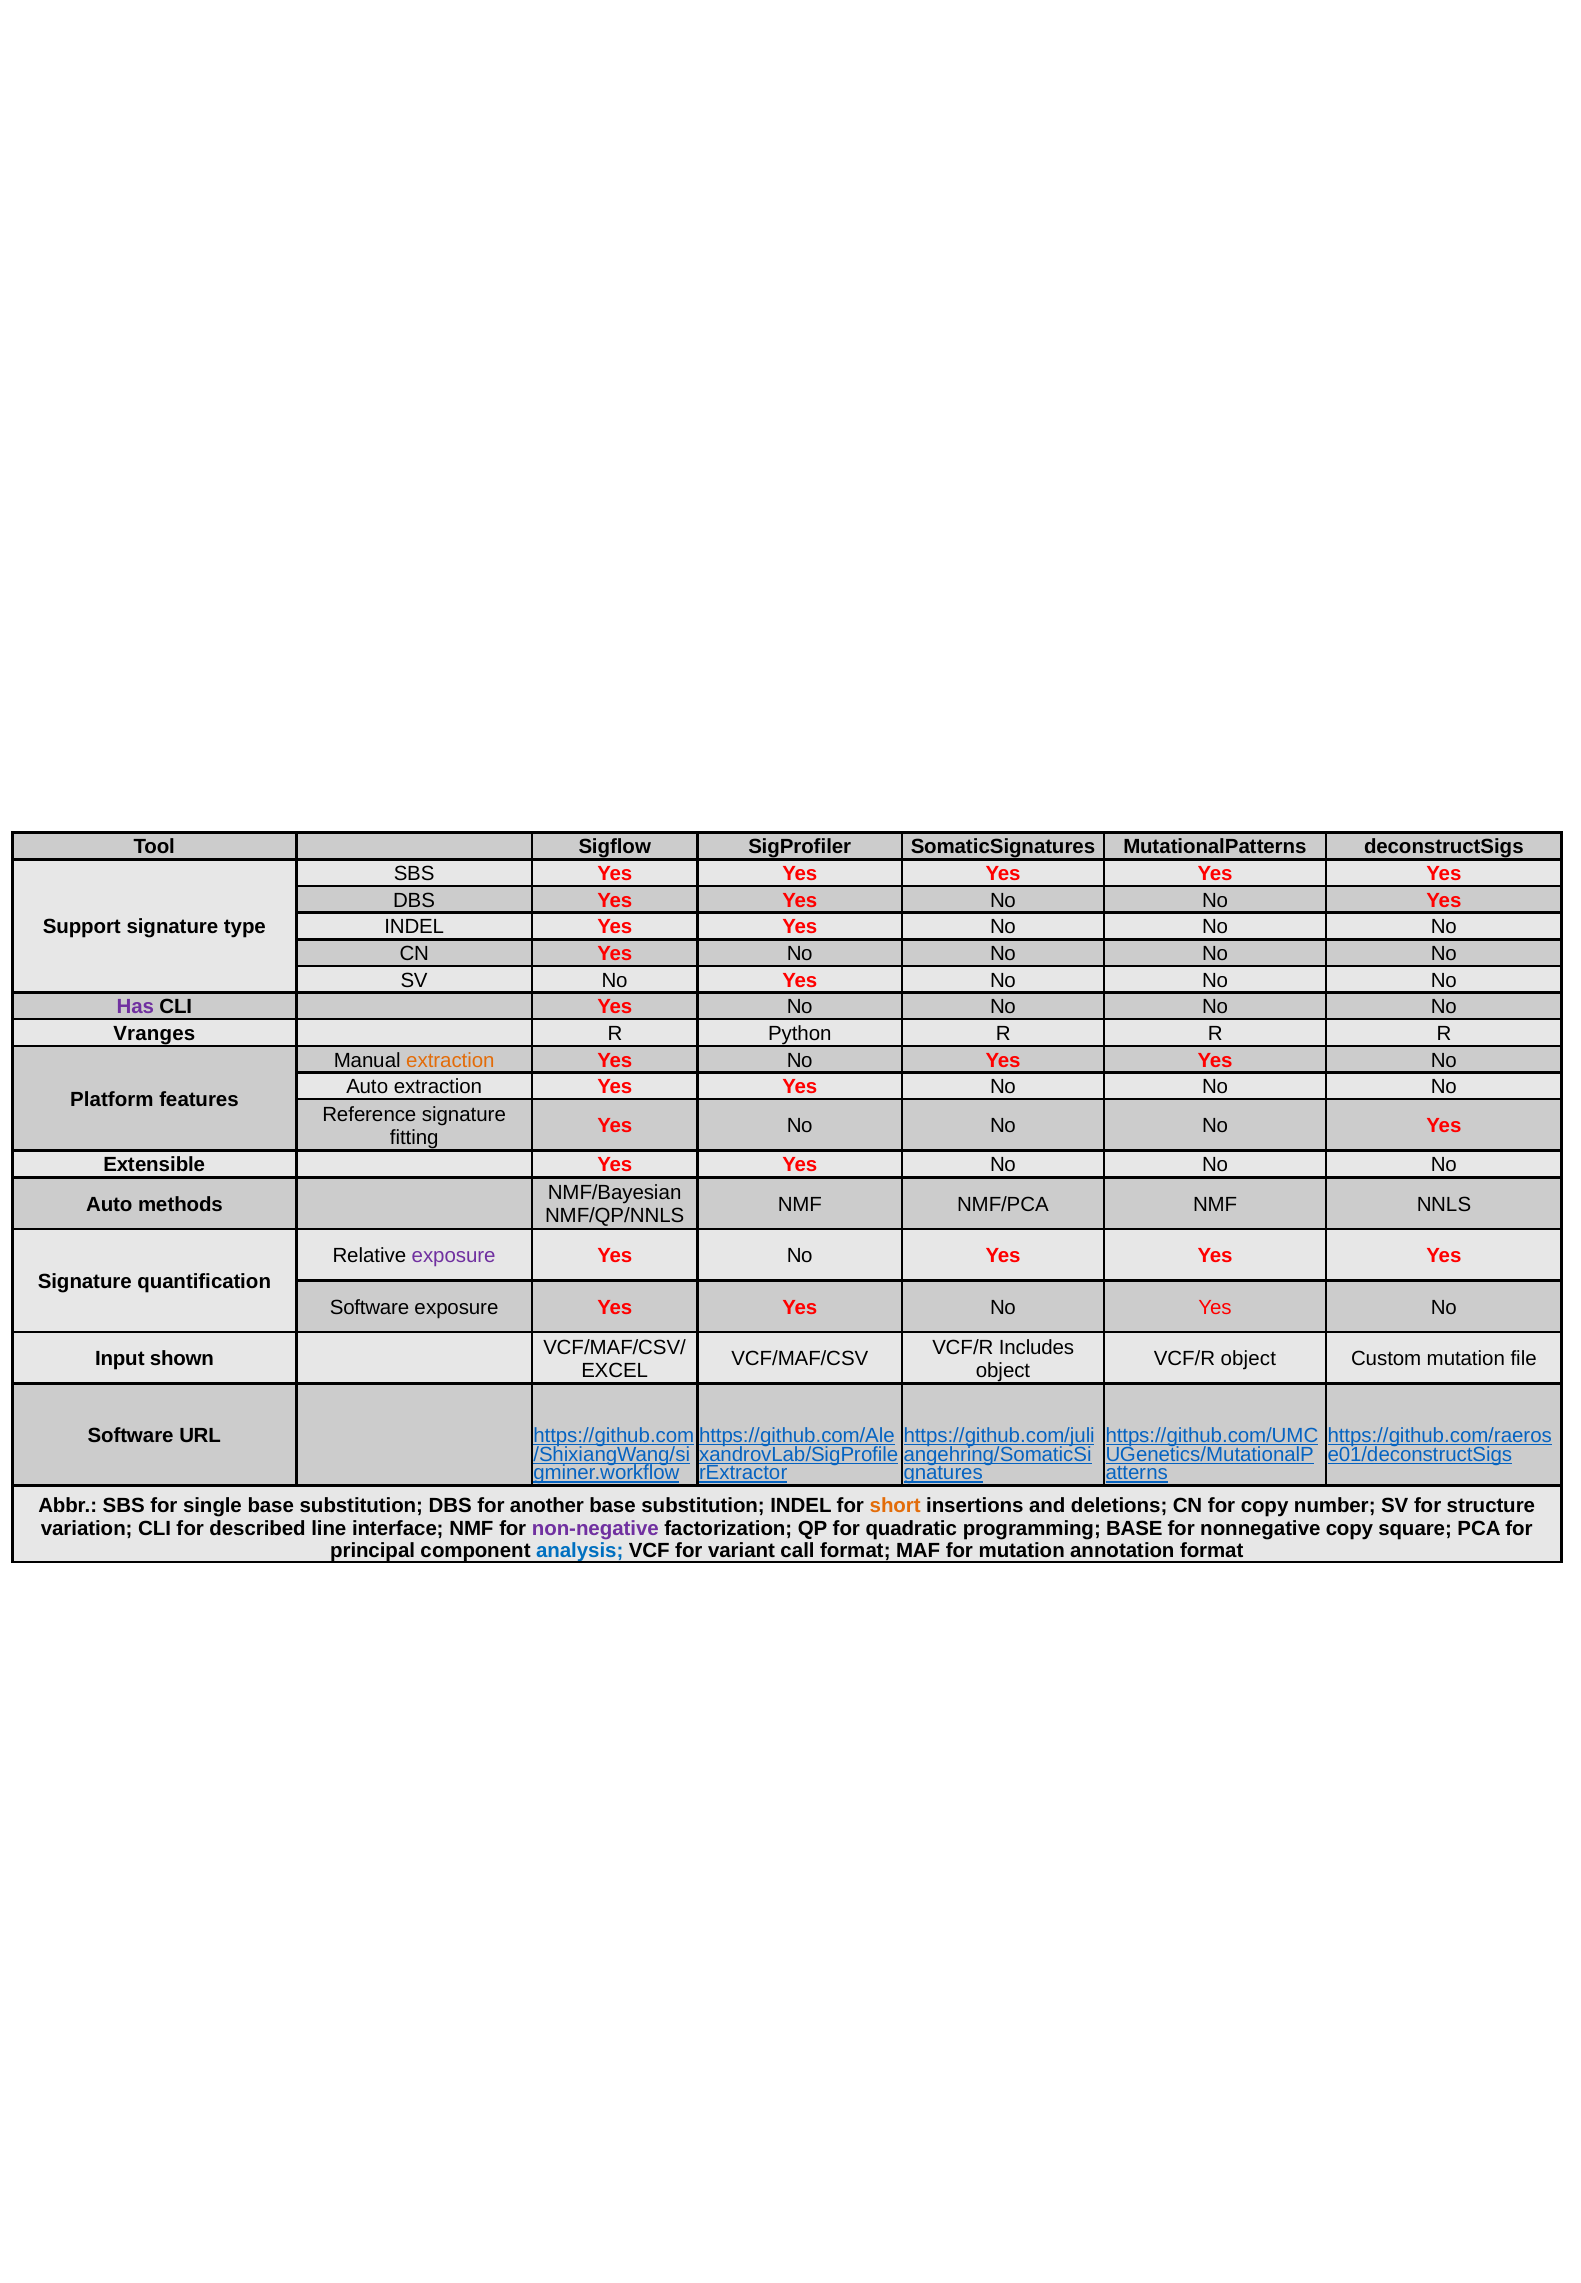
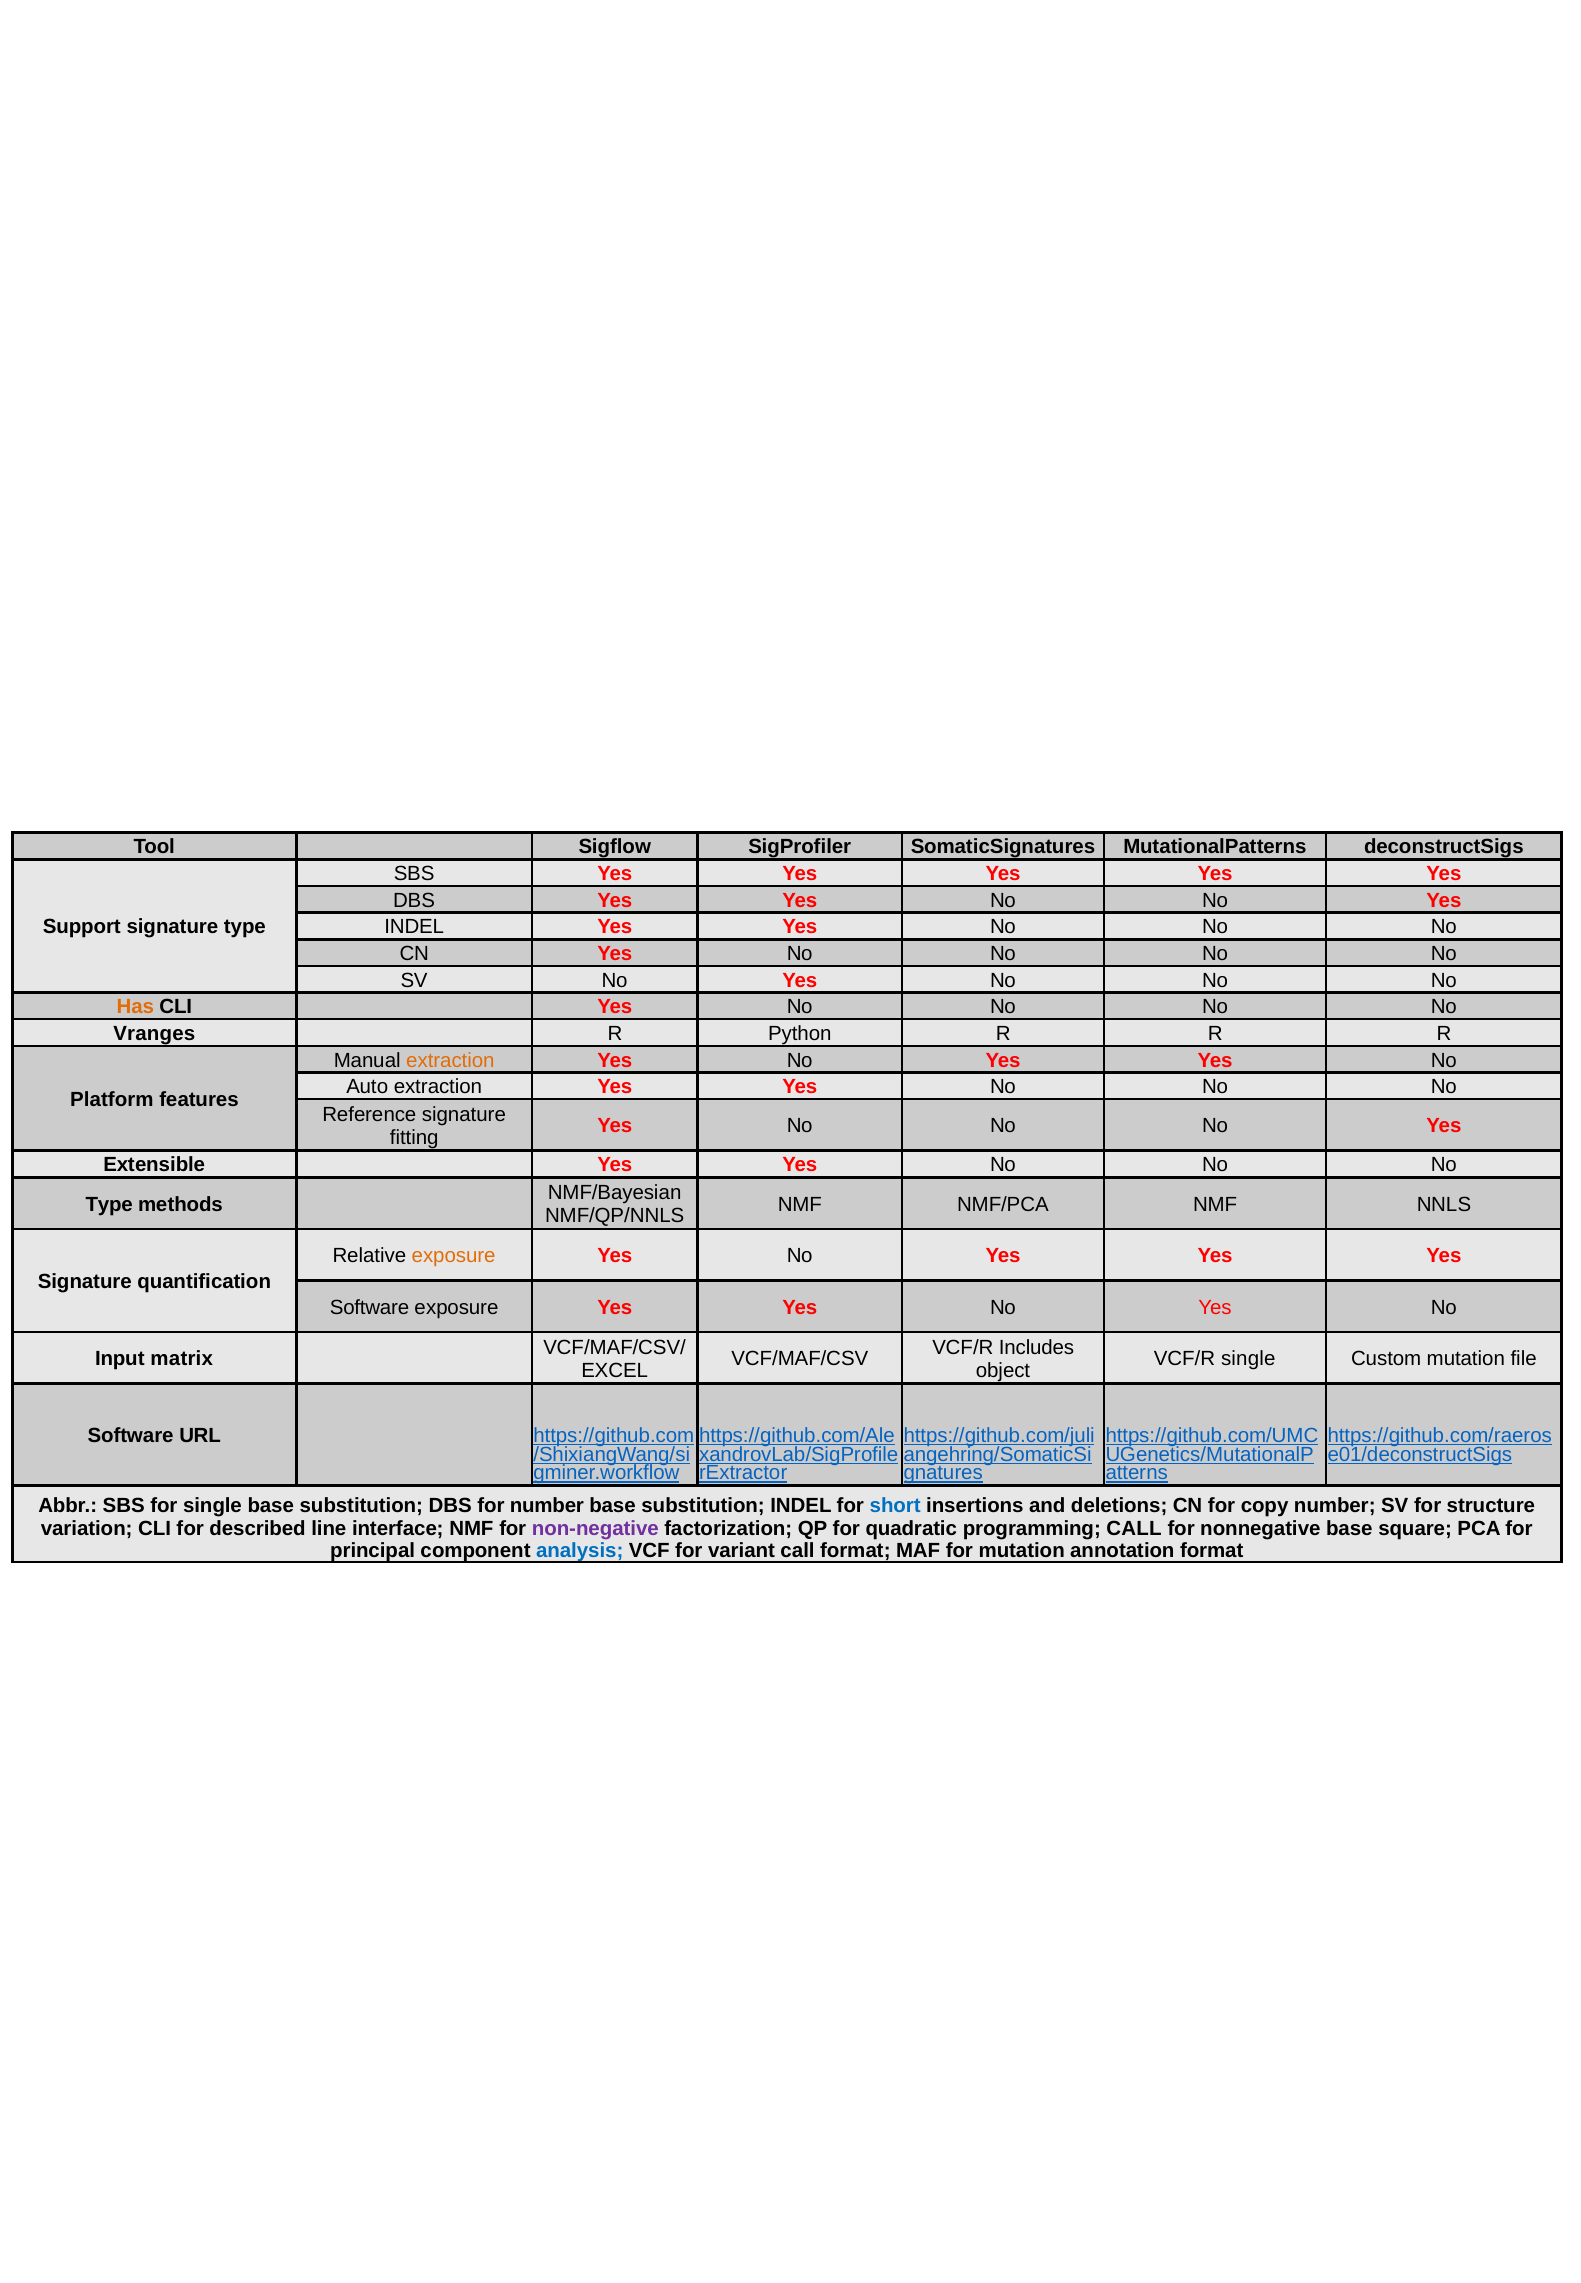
Has colour: purple -> orange
Auto at (109, 1205): Auto -> Type
exposure at (454, 1256) colour: purple -> orange
shown: shown -> matrix
VCF/R object: object -> single
for another: another -> number
short colour: orange -> blue
programming BASE: BASE -> CALL
nonnegative copy: copy -> base
